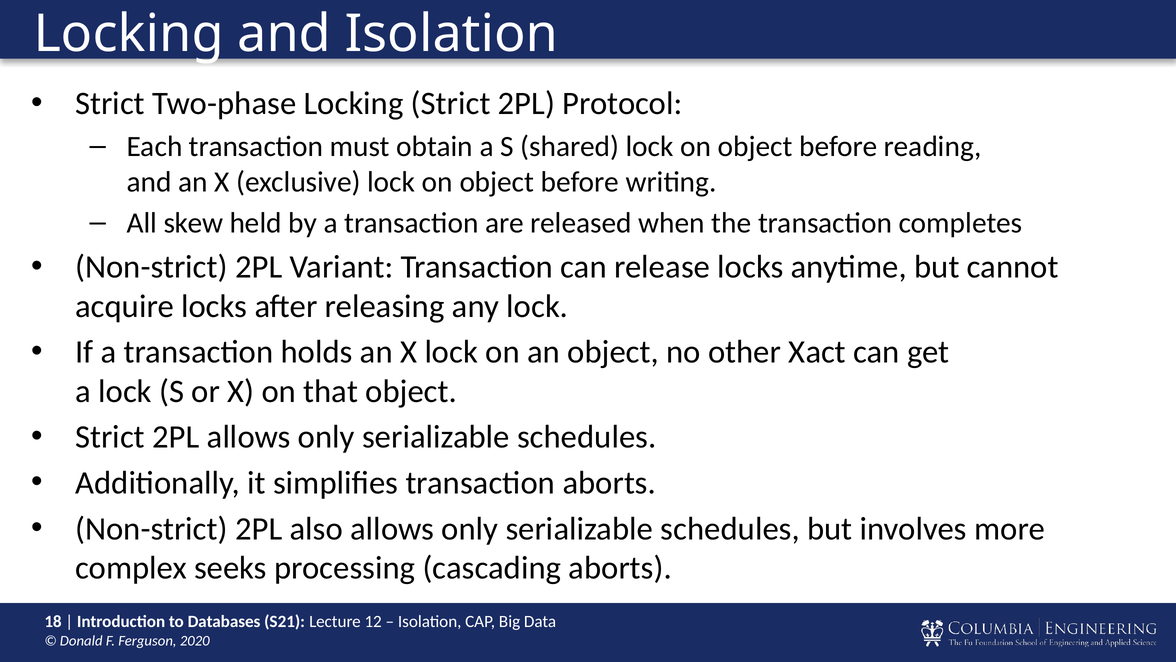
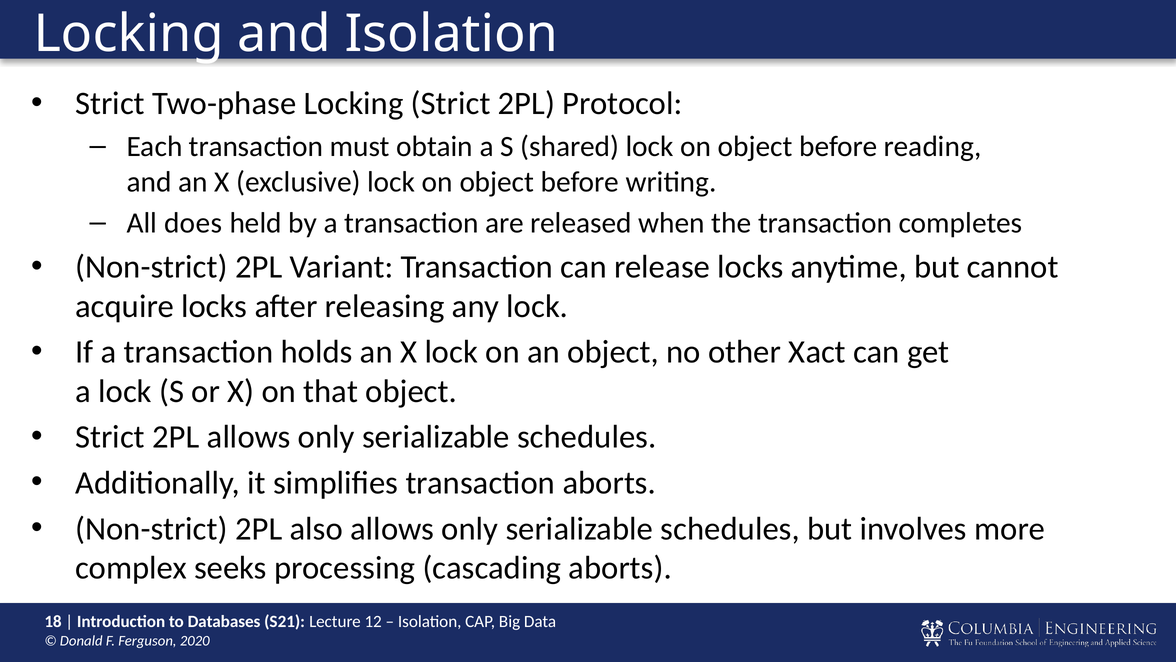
skew: skew -> does
